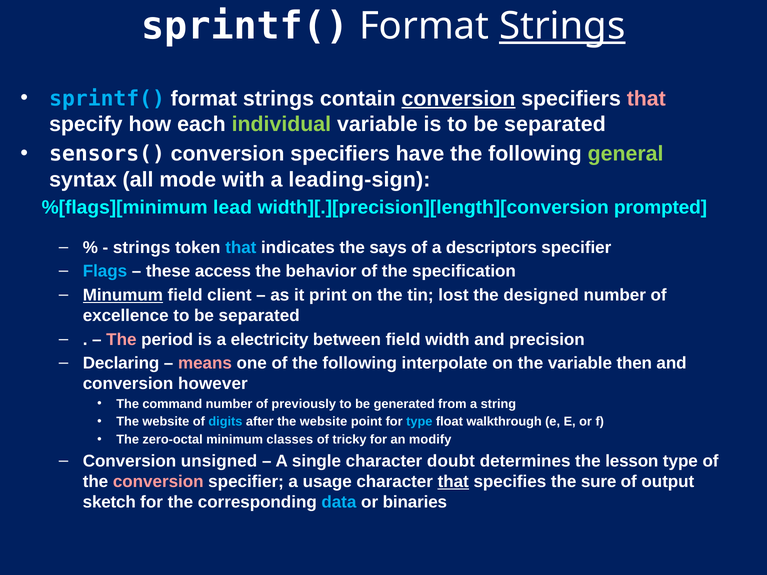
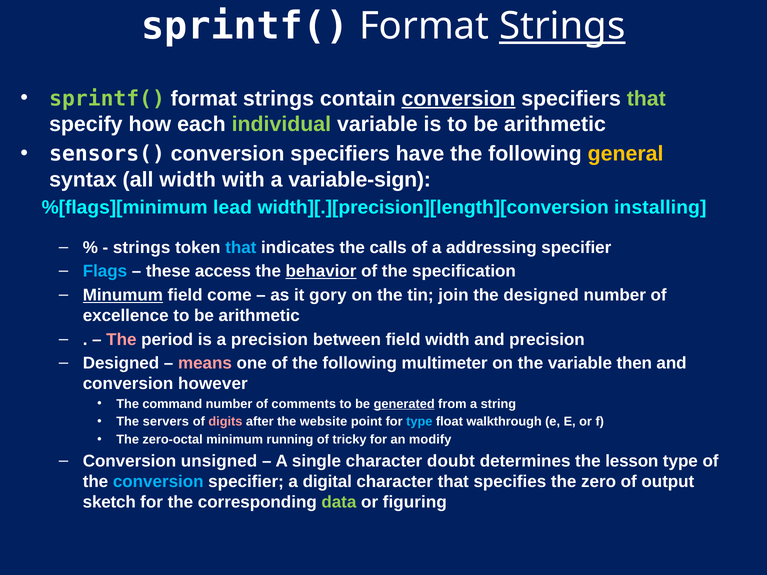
sprintf( at (107, 99) colour: light blue -> light green
that at (646, 99) colour: pink -> light green
is to be separated: separated -> arithmetic
general colour: light green -> yellow
all mode: mode -> width
leading-sign: leading-sign -> variable-sign
prompted: prompted -> installing
says: says -> calls
descriptors: descriptors -> addressing
behavior underline: none -> present
client: client -> come
print: print -> gory
lost: lost -> join
separated at (259, 316): separated -> arithmetic
a electricity: electricity -> precision
Declaring at (121, 363): Declaring -> Designed
interpolate: interpolate -> multimeter
previously: previously -> comments
generated underline: none -> present
website at (166, 422): website -> servers
digits colour: light blue -> pink
classes: classes -> running
conversion at (158, 482) colour: pink -> light blue
usage: usage -> digital
that at (453, 482) underline: present -> none
sure: sure -> zero
data colour: light blue -> light green
binaries: binaries -> figuring
